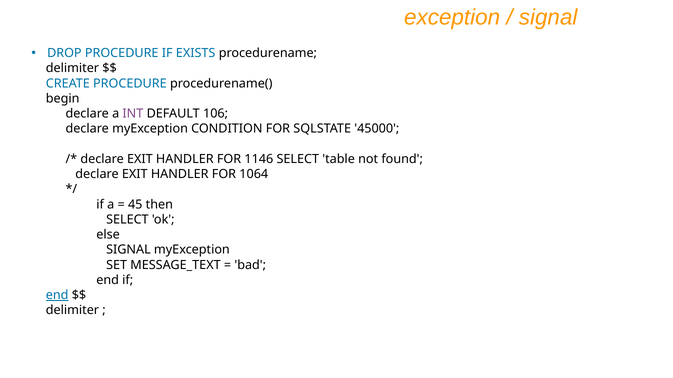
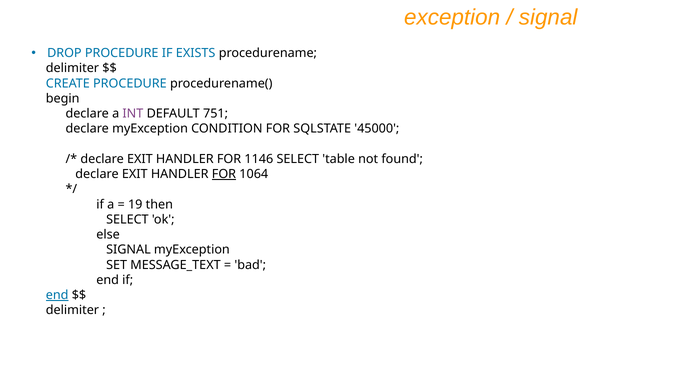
106: 106 -> 751
FOR at (224, 174) underline: none -> present
45: 45 -> 19
